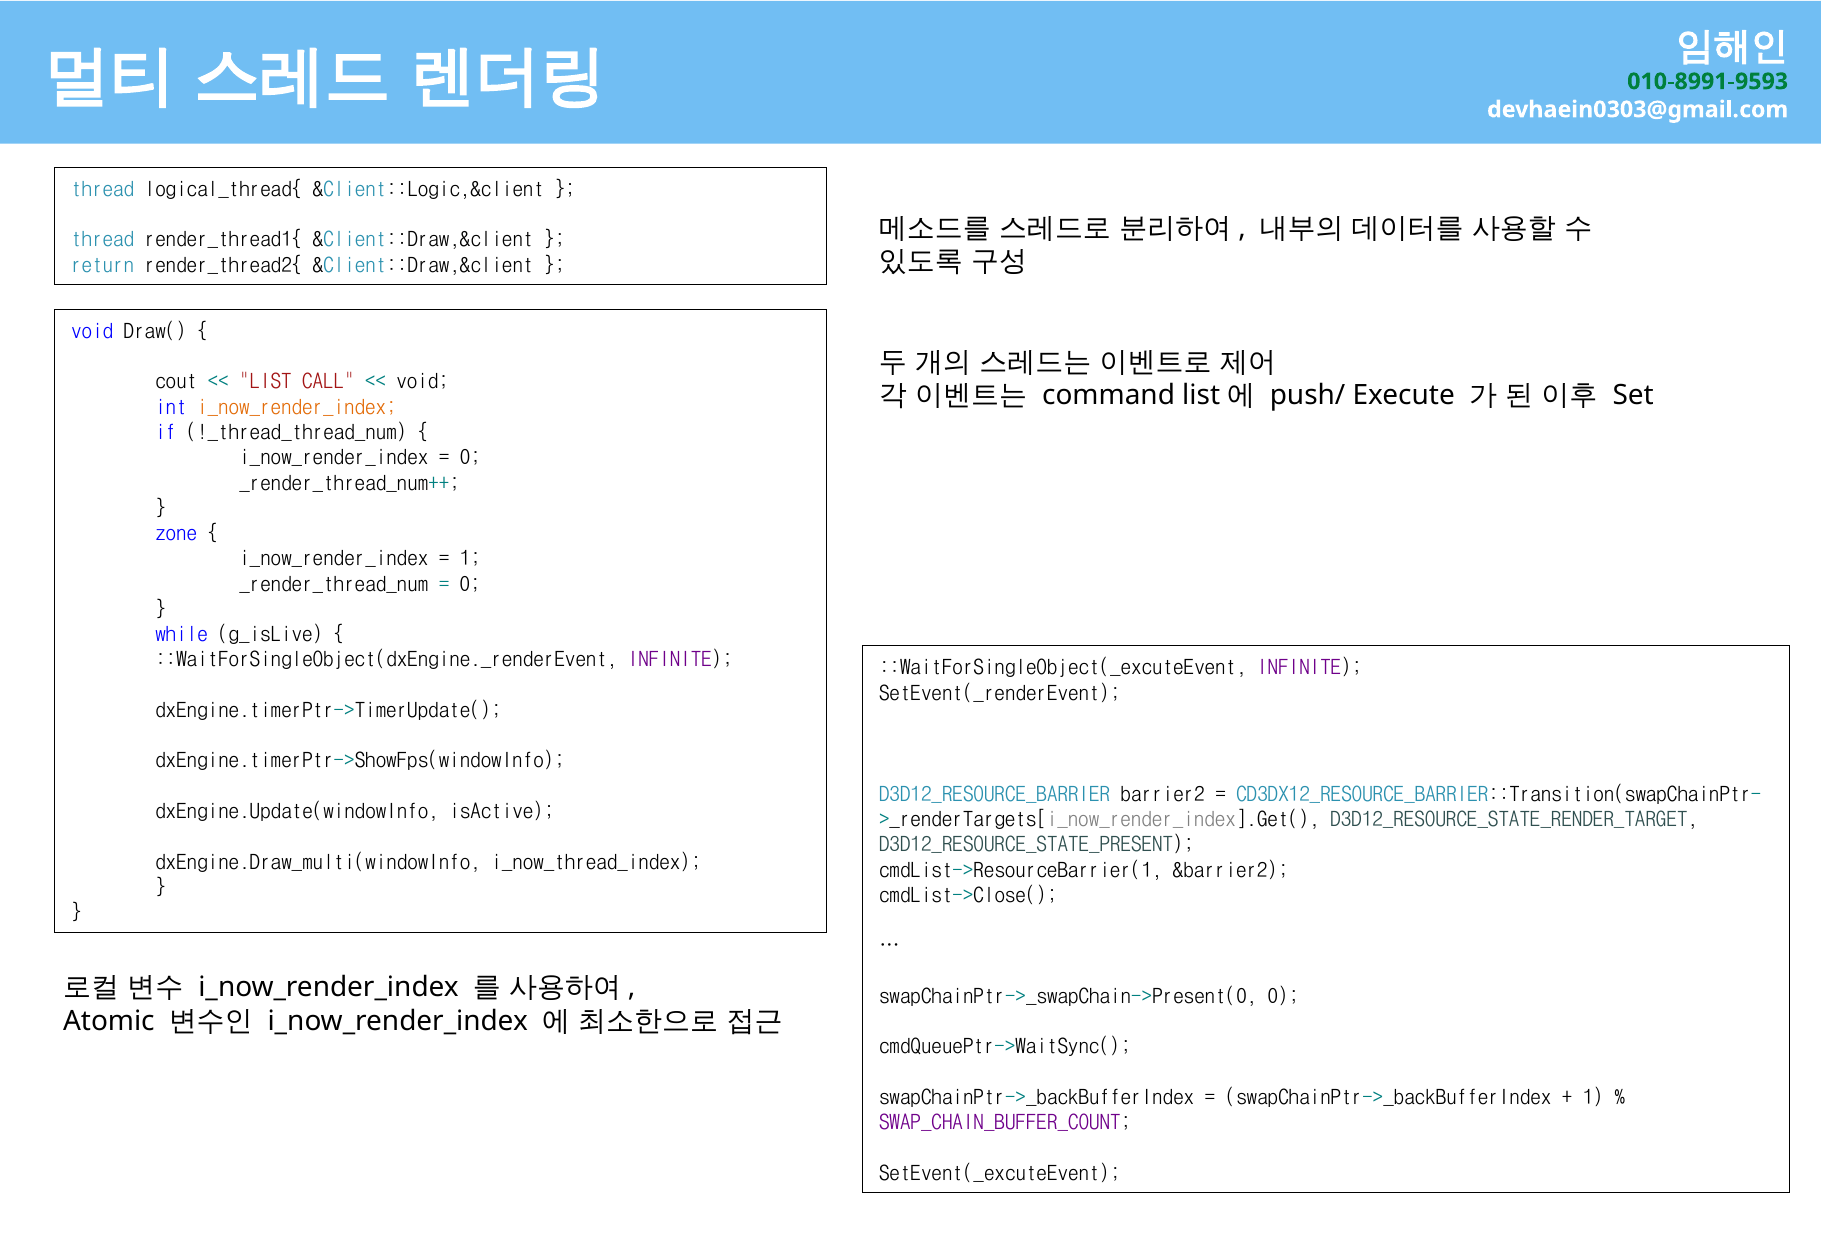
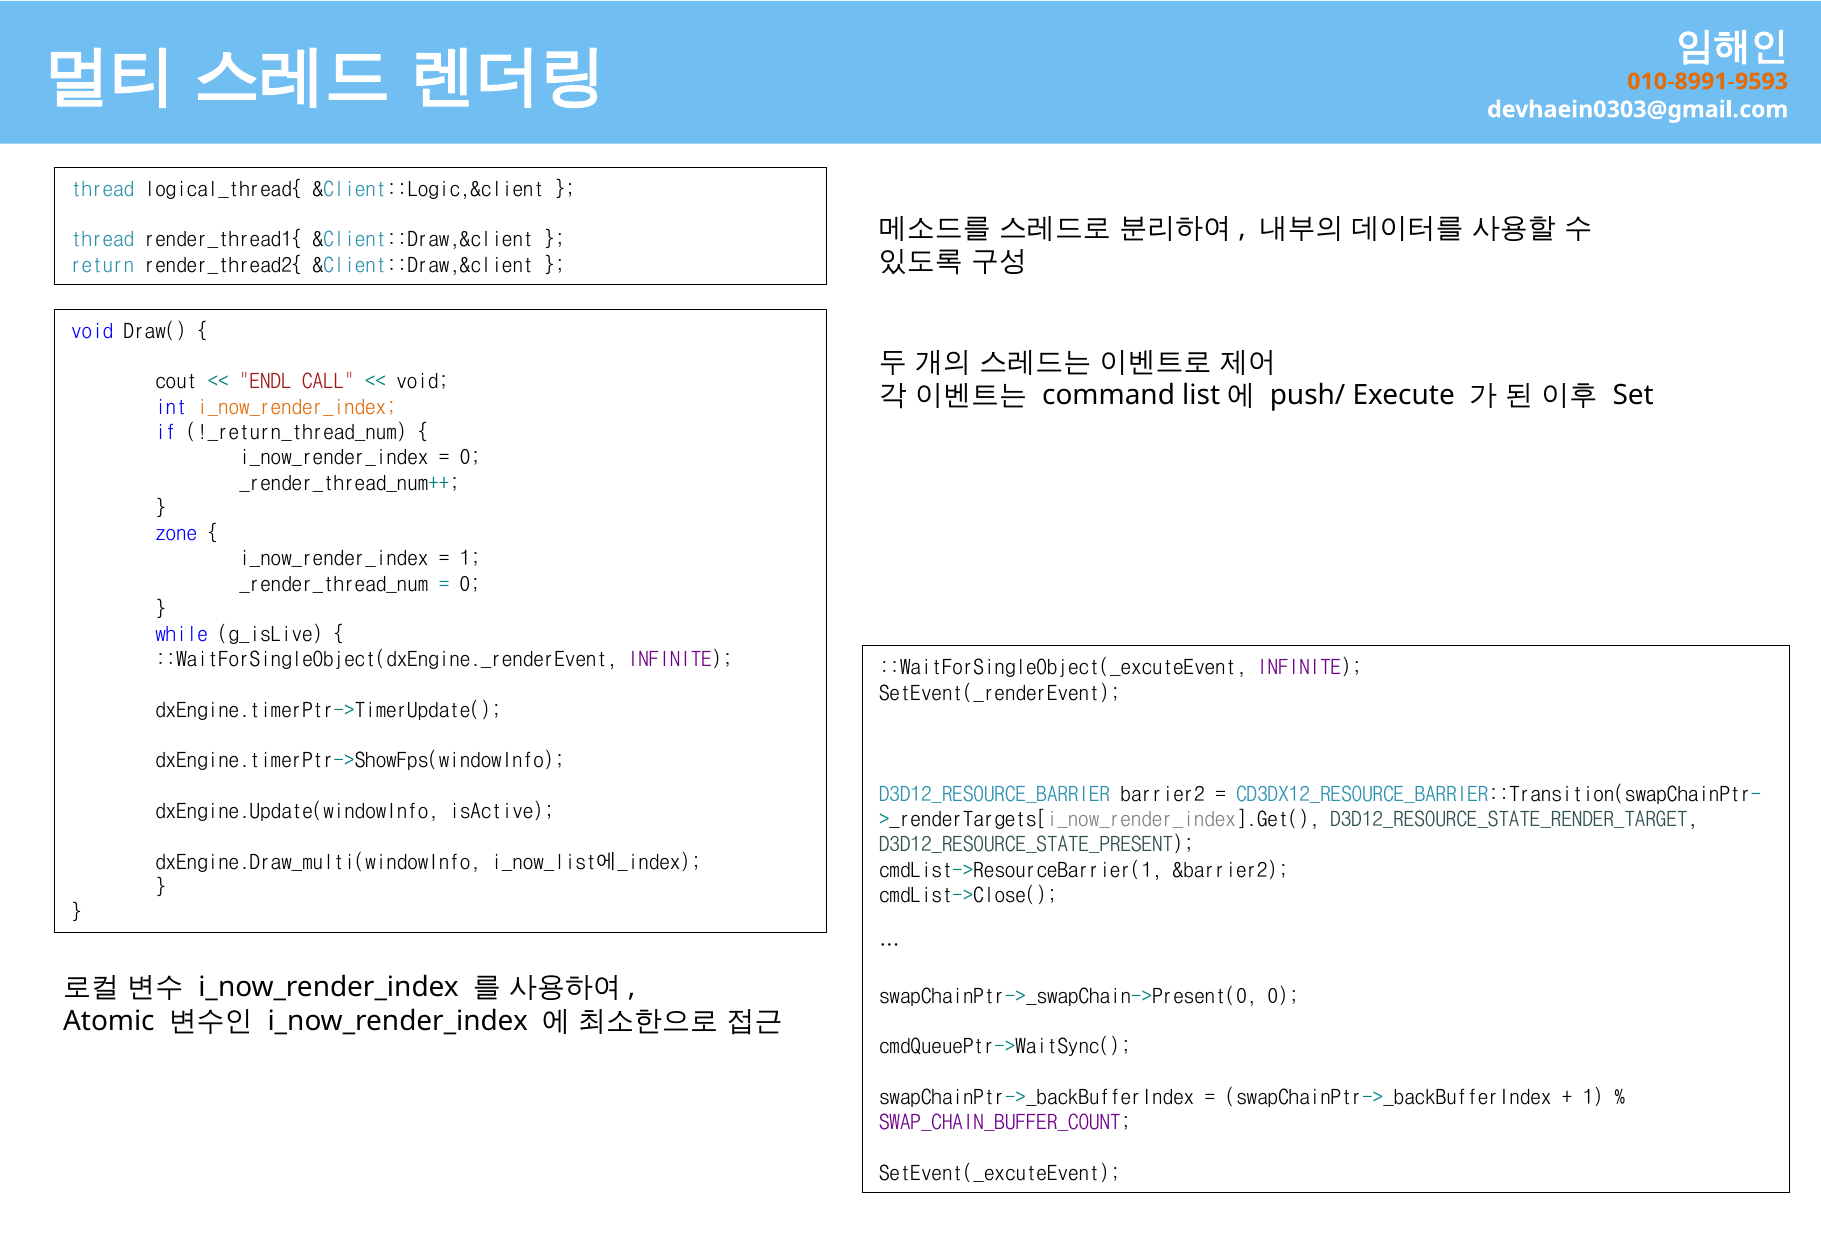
010-8991-9593 colour: green -> orange
LIST: LIST -> ENDL
!_thread_thread_num: !_thread_thread_num -> !_return_thread_num
i_now_thread_index: i_now_thread_index -> i_now_list에_index
